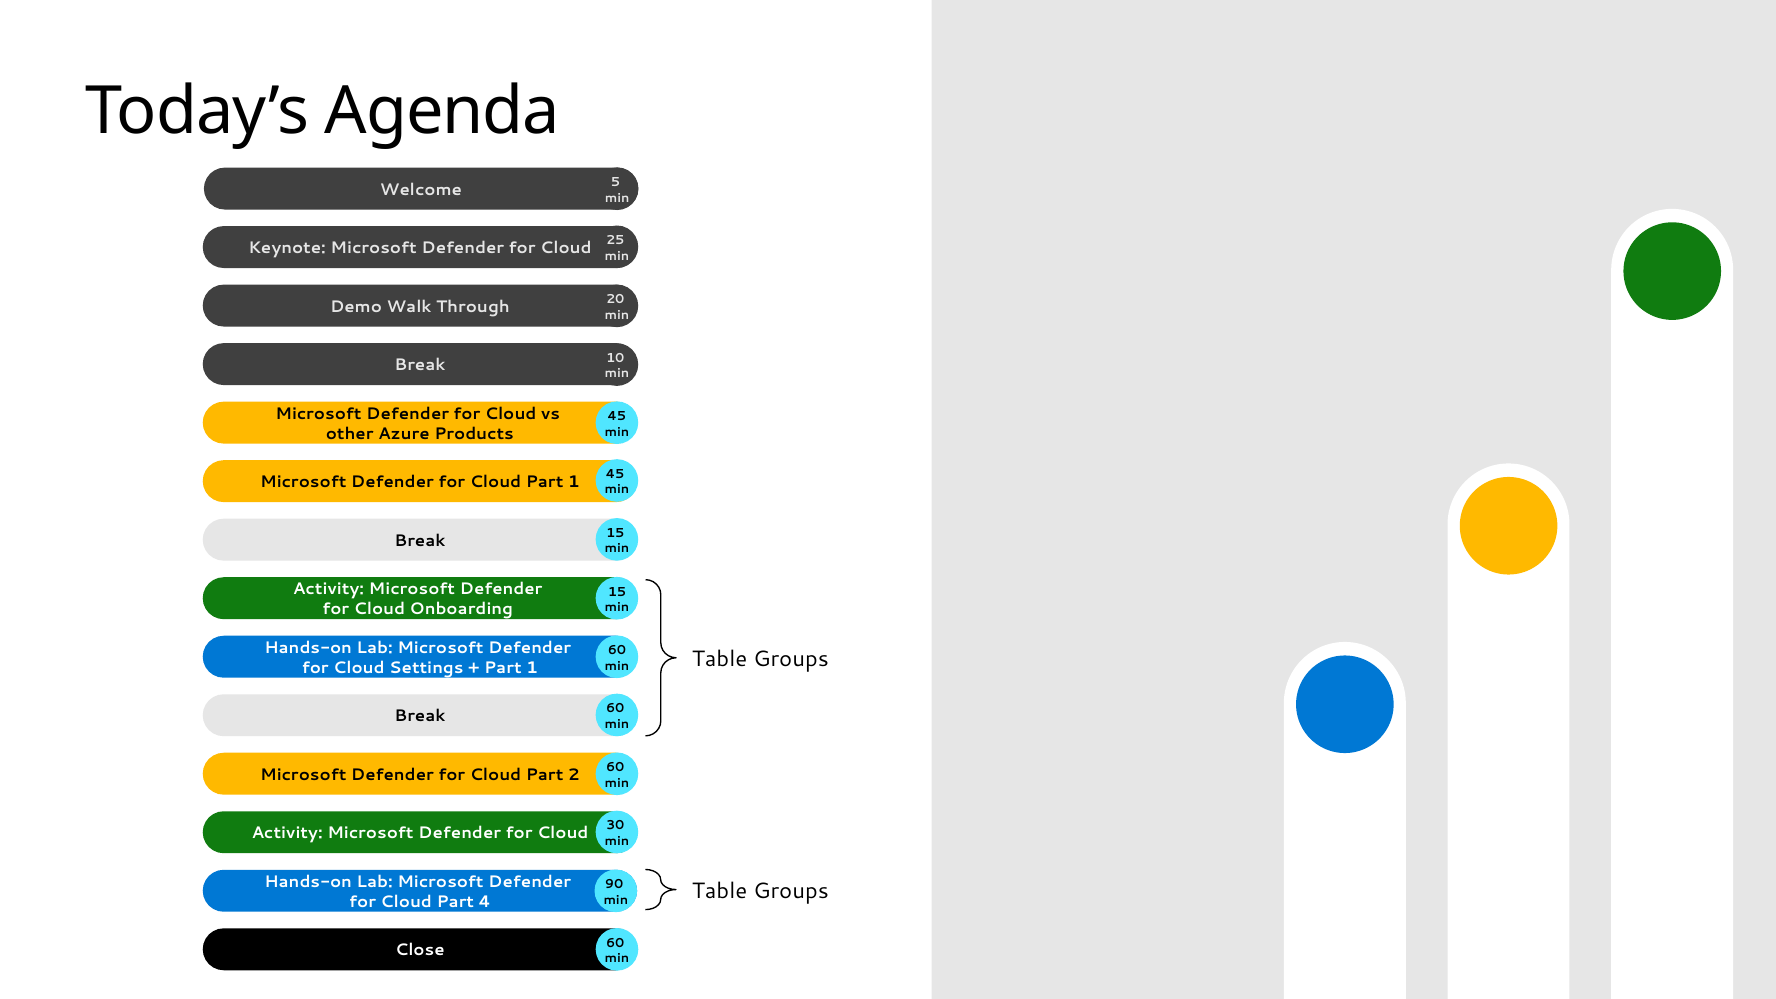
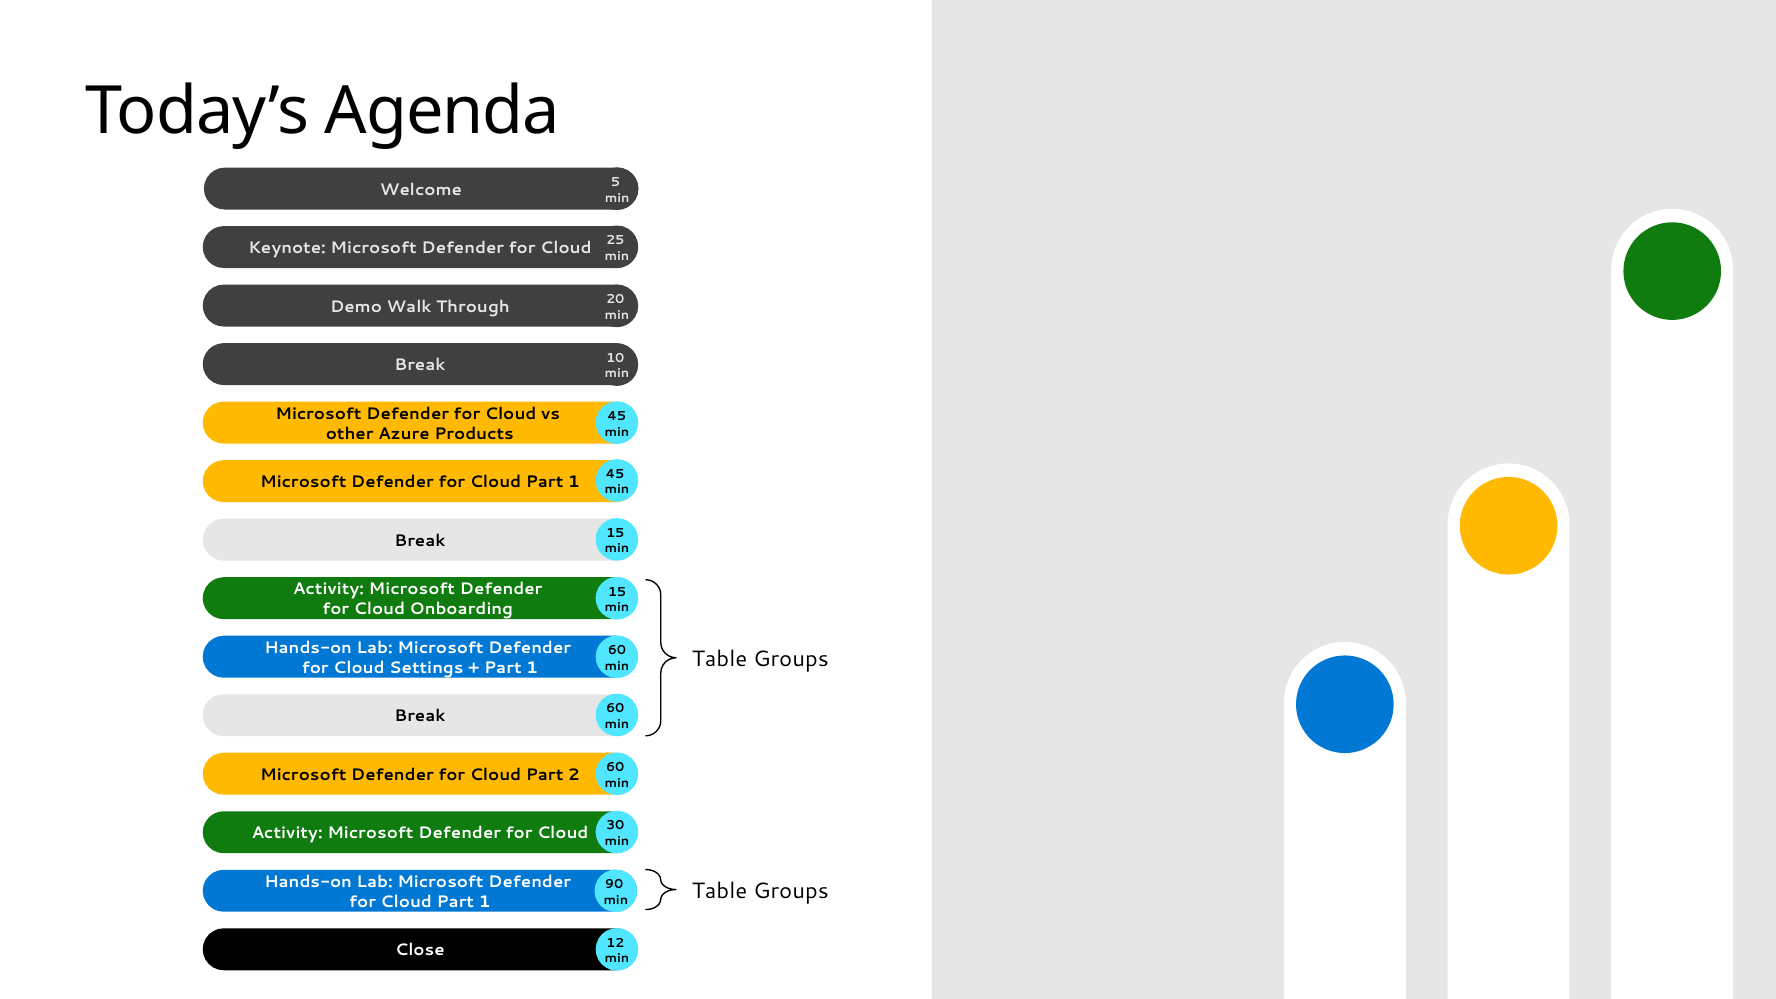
4 at (485, 902): 4 -> 1
Close 60: 60 -> 12
